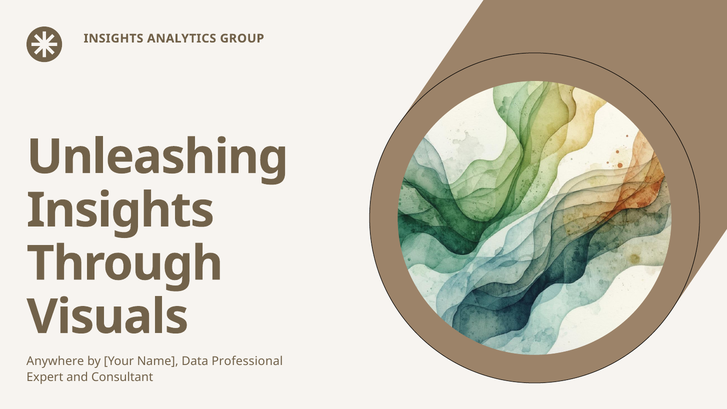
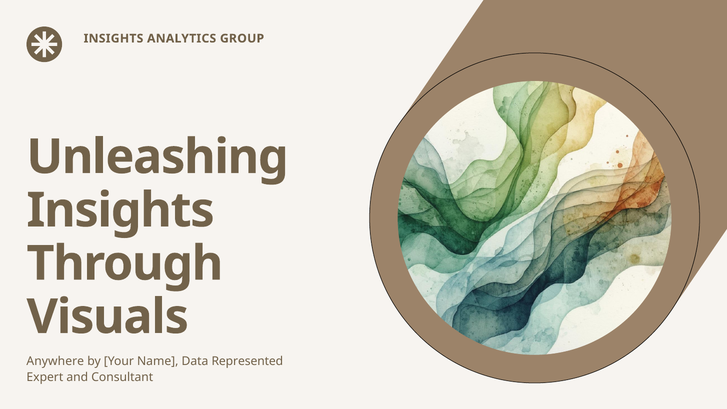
Professional: Professional -> Represented
